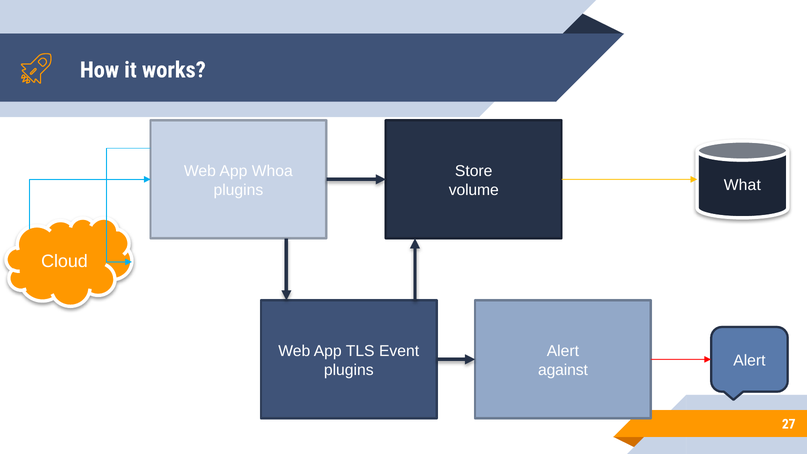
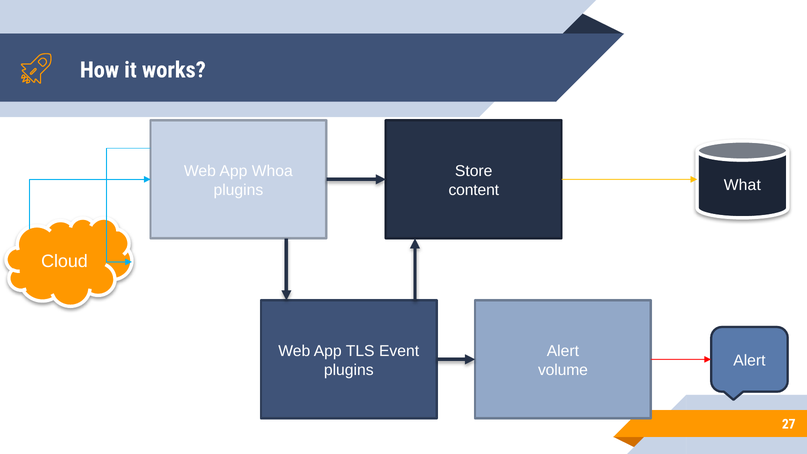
volume: volume -> content
against: against -> volume
